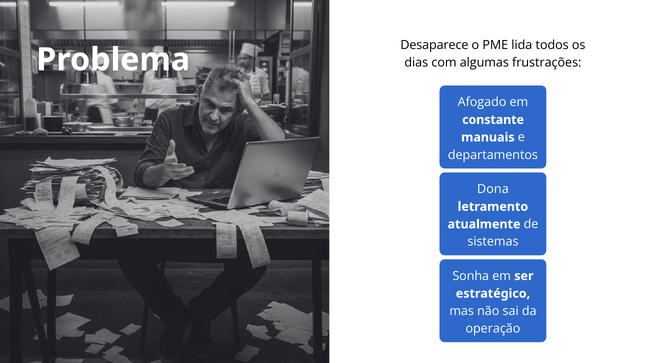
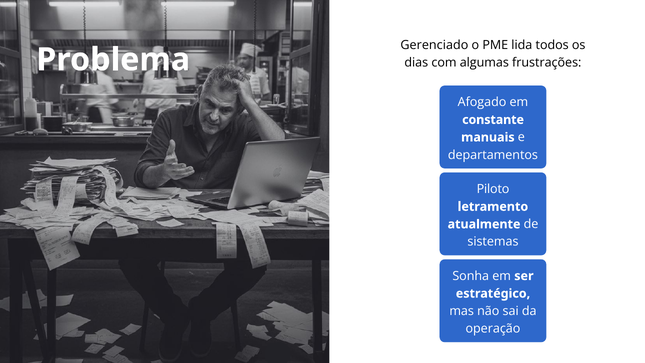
Desaparece: Desaparece -> Gerenciado
Dona: Dona -> Piloto
